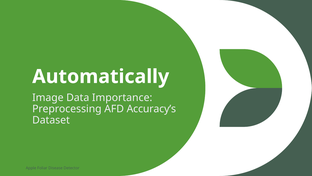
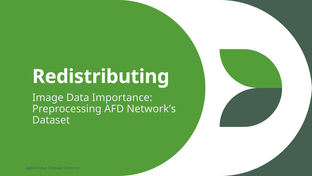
Automatically: Automatically -> Redistributing
Accuracy’s: Accuracy’s -> Network’s
